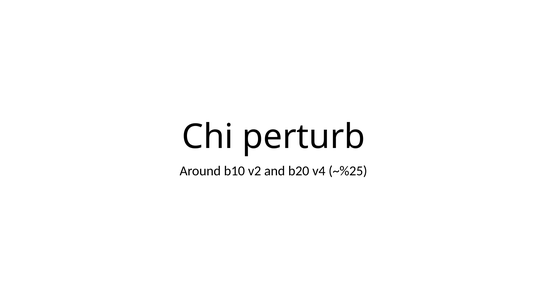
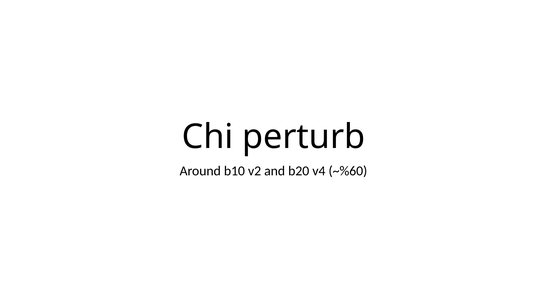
~%25: ~%25 -> ~%60
